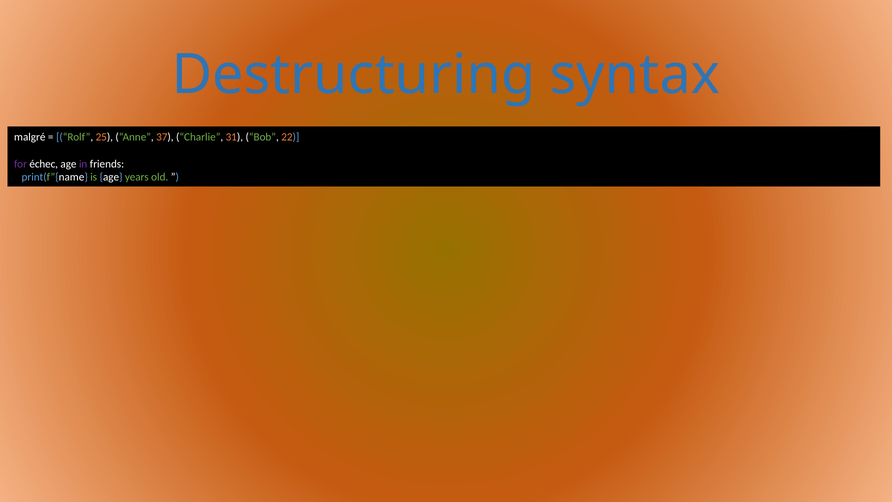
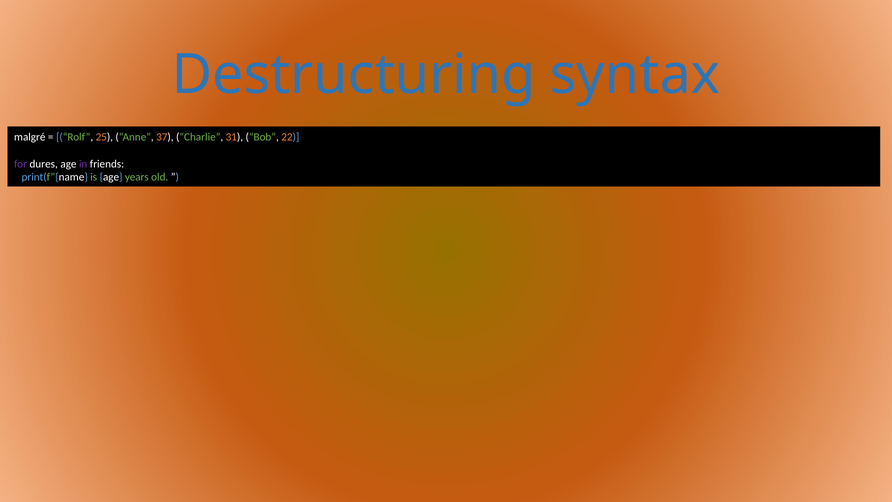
échec: échec -> dures
